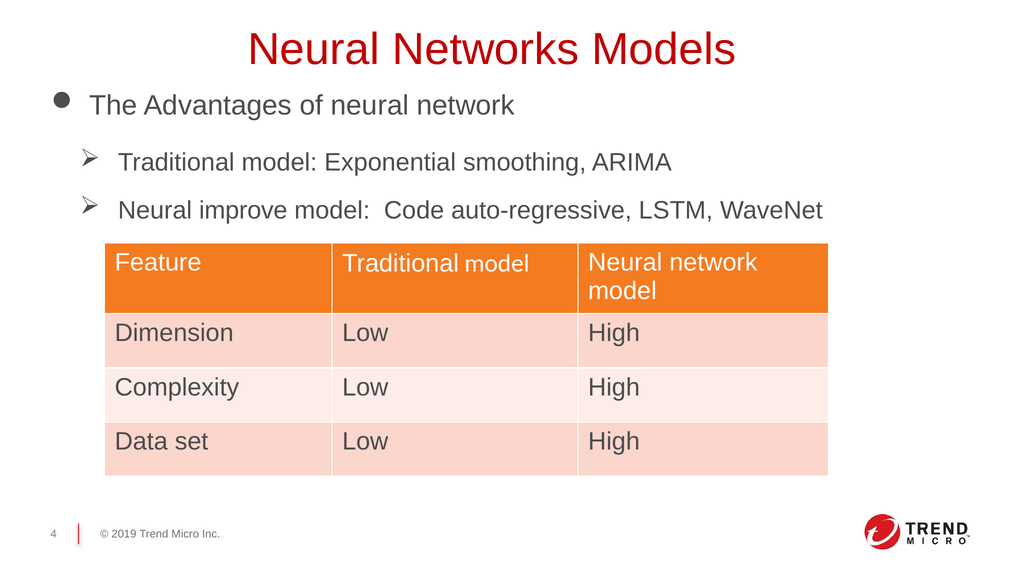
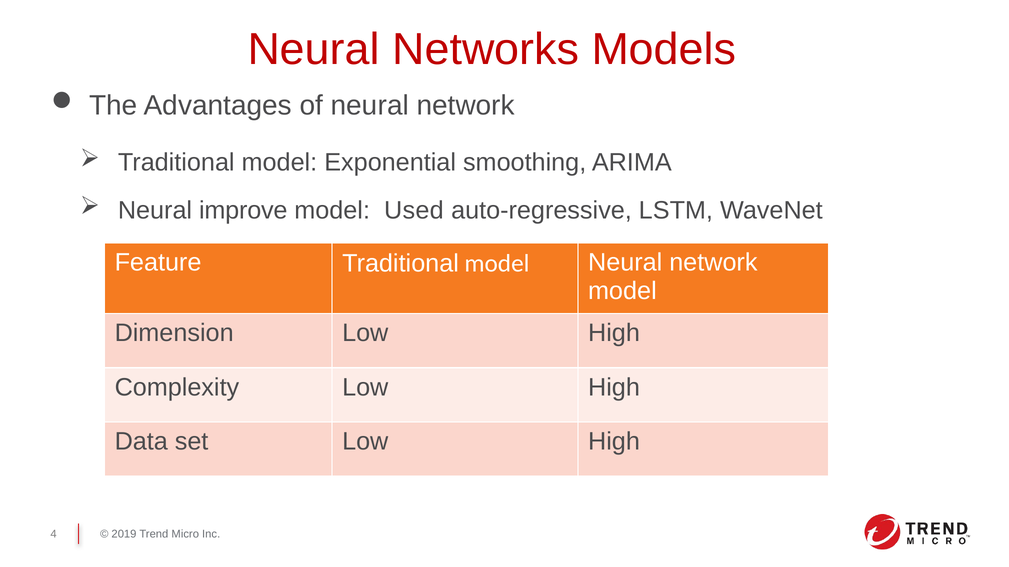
Code: Code -> Used
